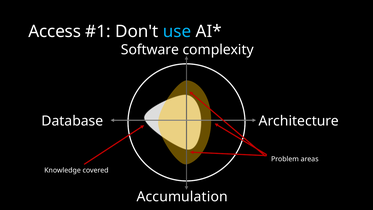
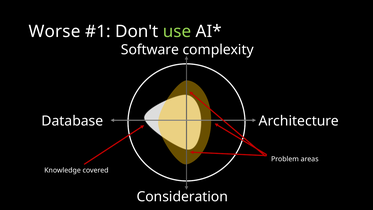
Access: Access -> Worse
use colour: light blue -> light green
Accumulation: Accumulation -> Consideration
